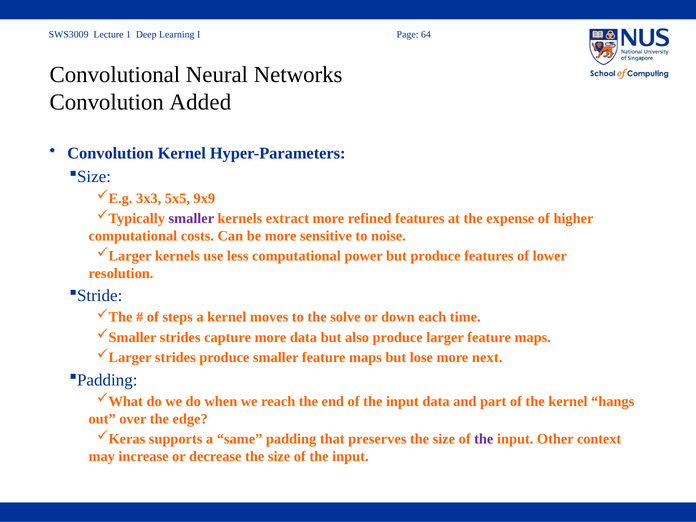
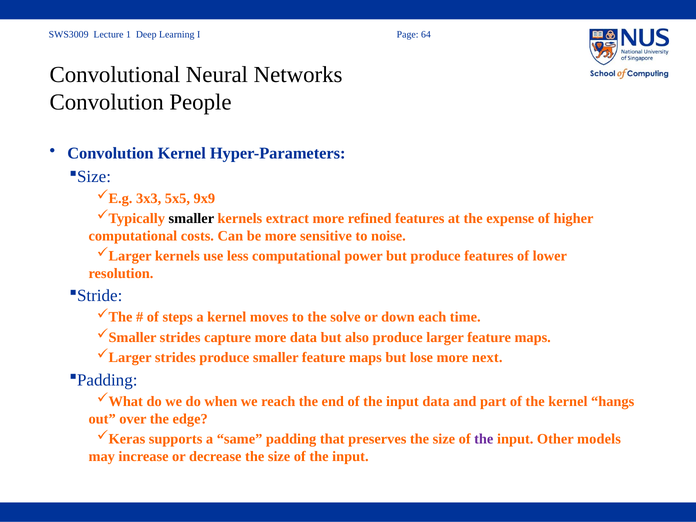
Added: Added -> People
smaller at (191, 219) colour: purple -> black
context: context -> models
